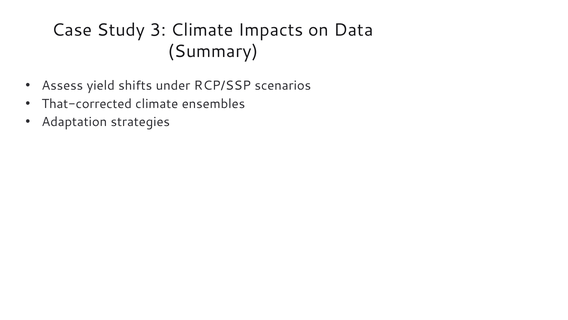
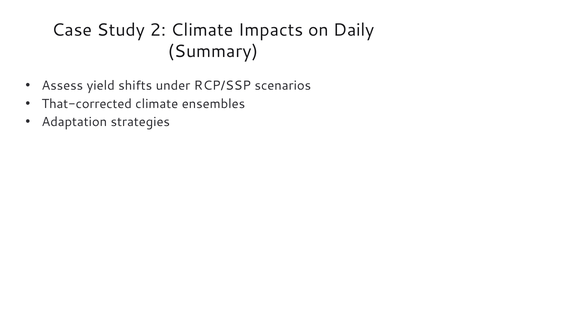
3: 3 -> 2
Data: Data -> Daily
